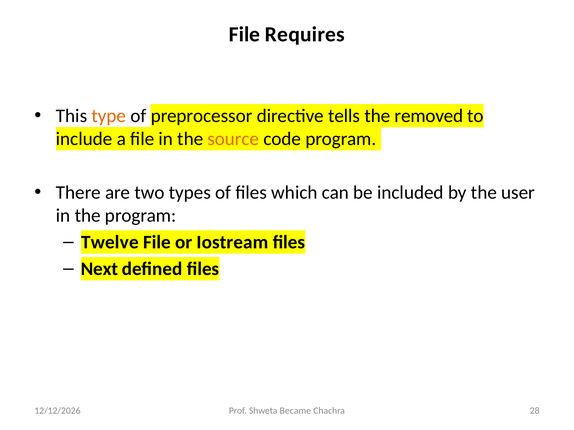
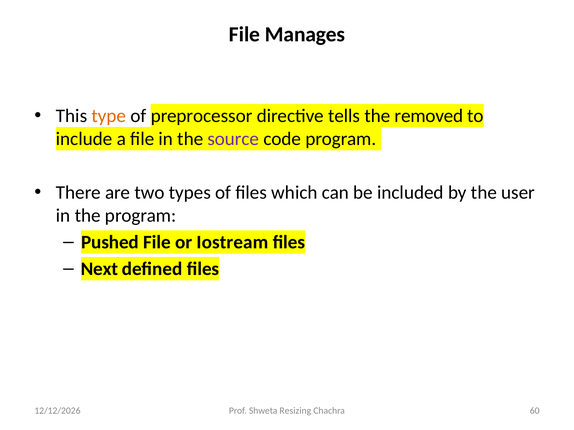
Requires: Requires -> Manages
source colour: orange -> purple
Twelve: Twelve -> Pushed
Became: Became -> Resizing
28: 28 -> 60
